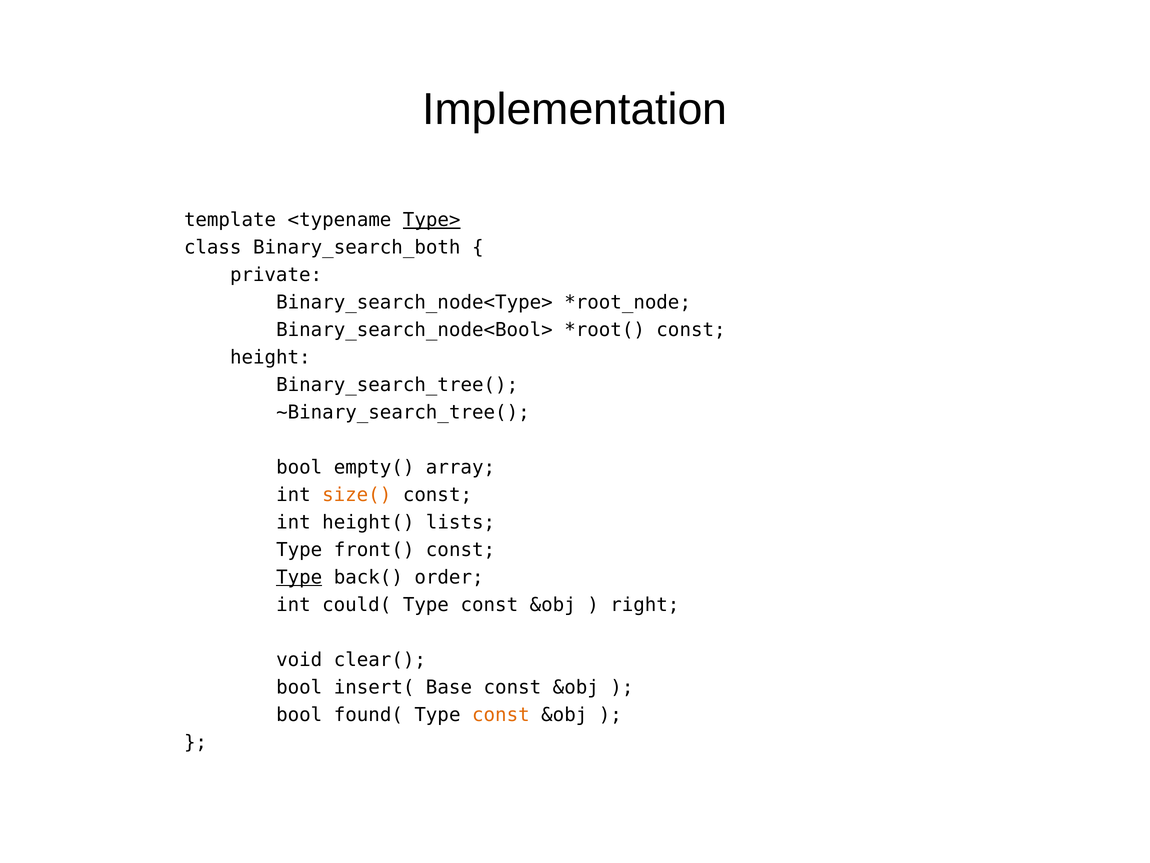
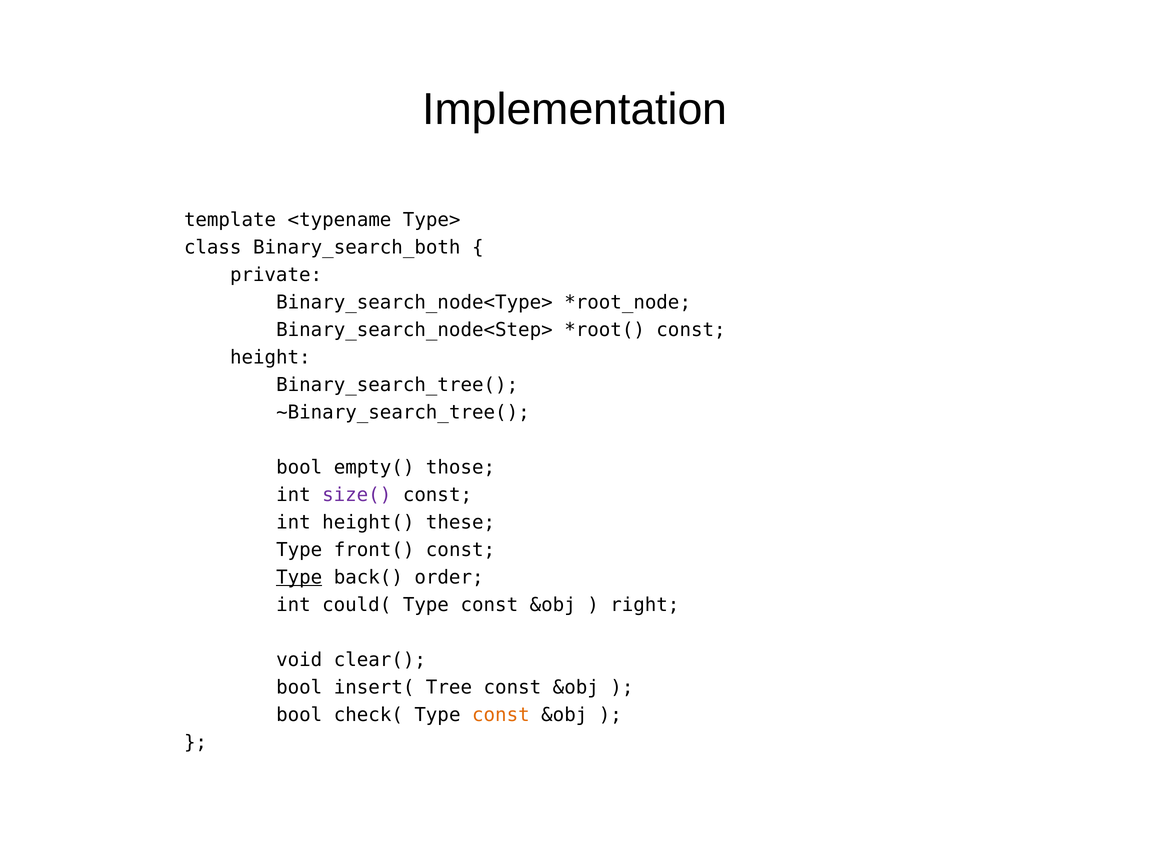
Type> underline: present -> none
Binary_search_node<Bool>: Binary_search_node<Bool> -> Binary_search_node<Step>
array: array -> those
size( colour: orange -> purple
lists: lists -> these
Base: Base -> Tree
found(: found( -> check(
